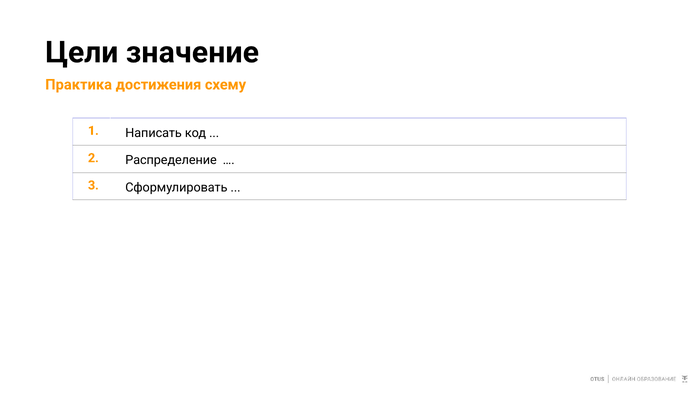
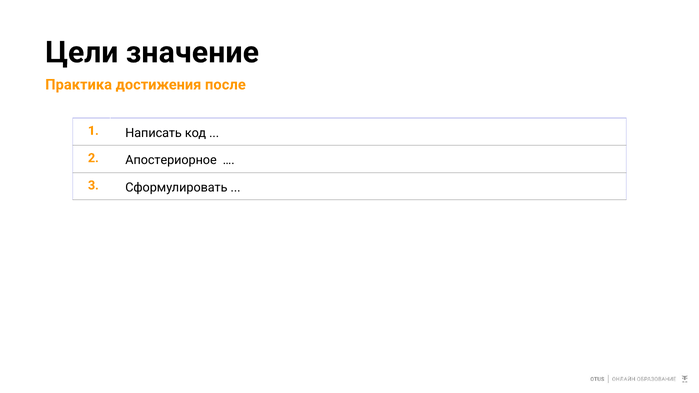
схему: схему -> после
Распределение: Распределение -> Апостериорное
